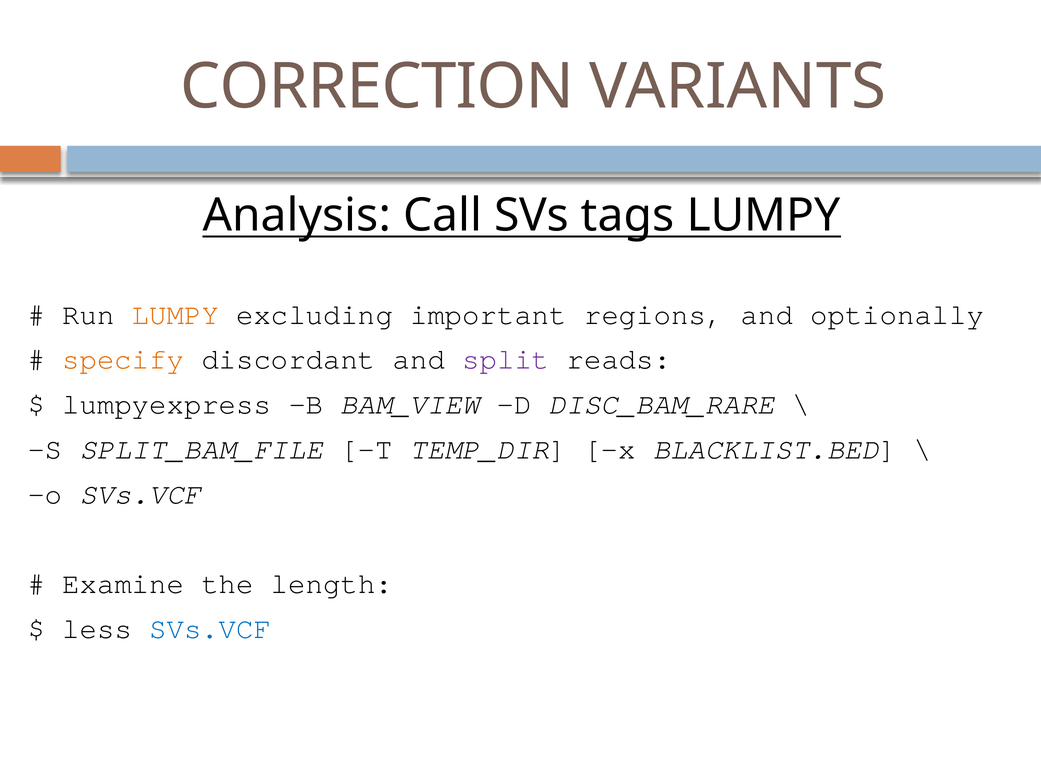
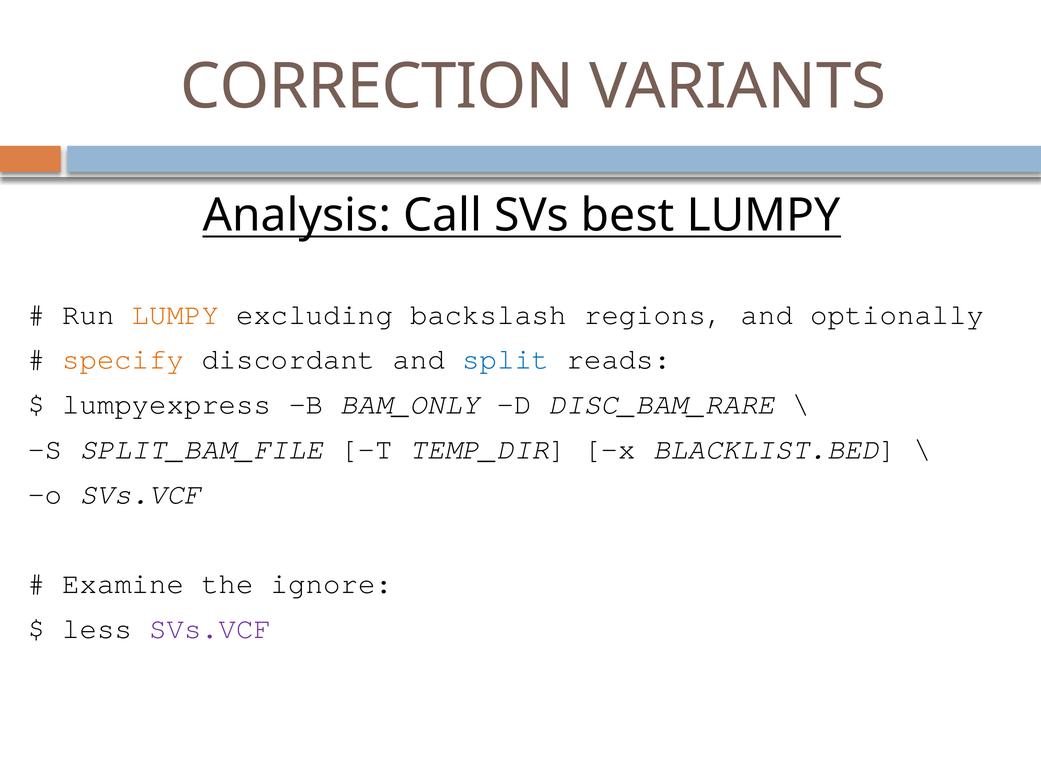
tags: tags -> best
important: important -> backslash
split colour: purple -> blue
BAM_VIEW: BAM_VIEW -> BAM_ONLY
length: length -> ignore
SVs.VCF at (210, 629) colour: blue -> purple
